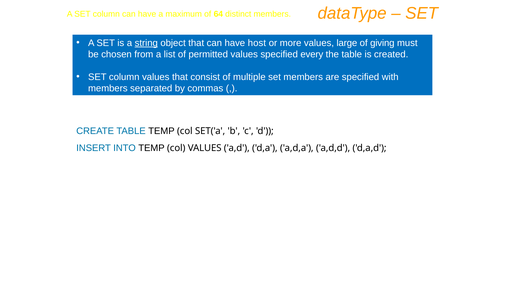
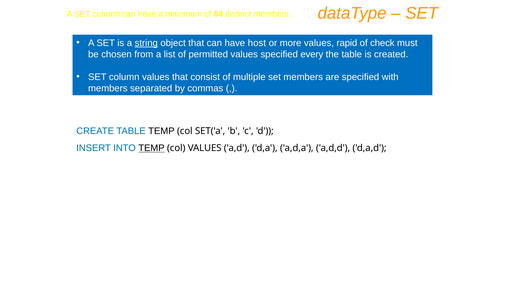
large: large -> rapid
giving: giving -> check
TEMP at (151, 148) underline: none -> present
